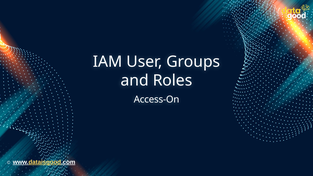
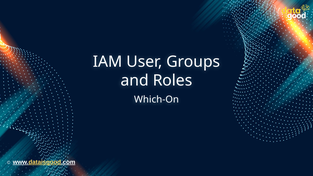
Access-On: Access-On -> Which-On
